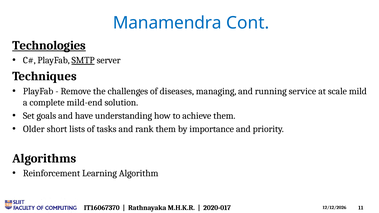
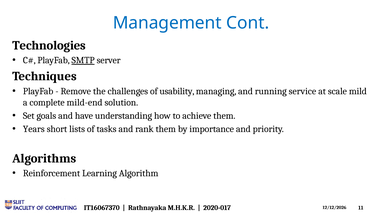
Manamendra: Manamendra -> Management
Technologies underline: present -> none
diseases: diseases -> usability
Older: Older -> Years
